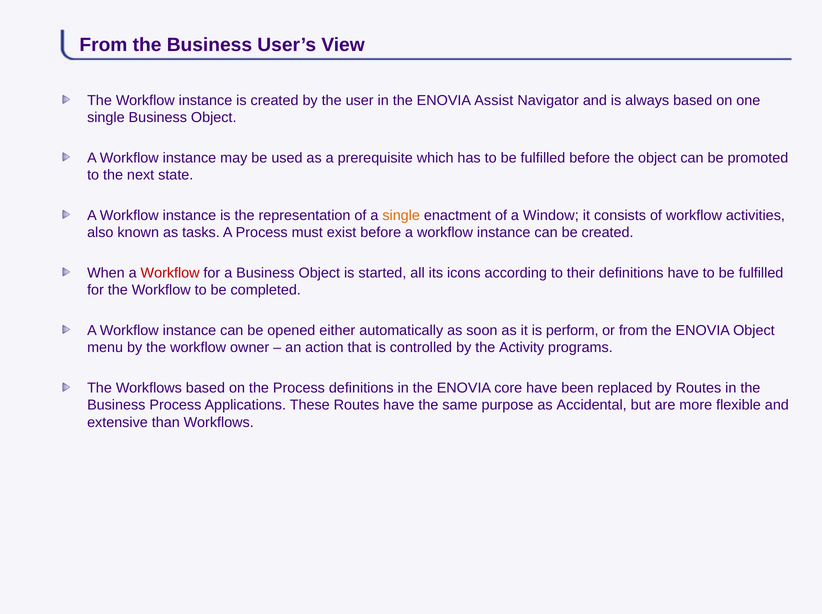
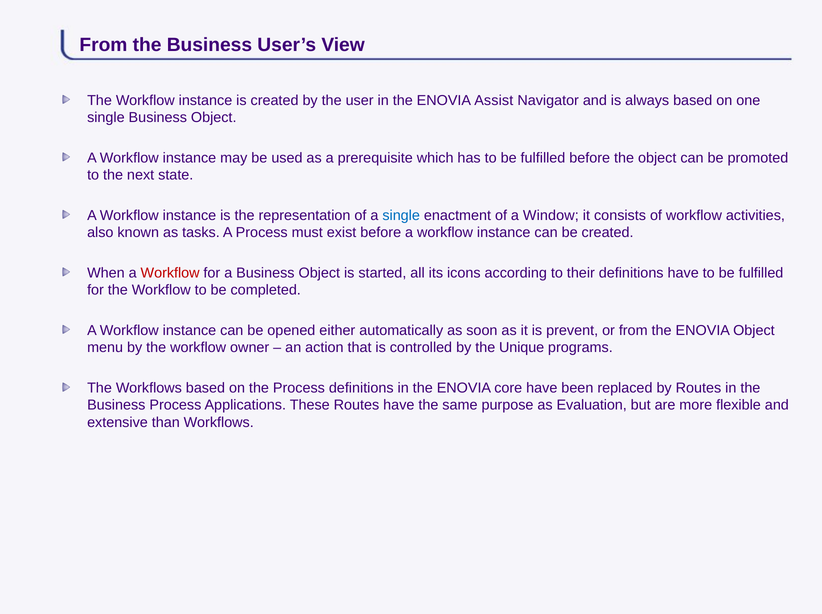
single at (401, 215) colour: orange -> blue
perform: perform -> prevent
Activity: Activity -> Unique
Accidental: Accidental -> Evaluation
